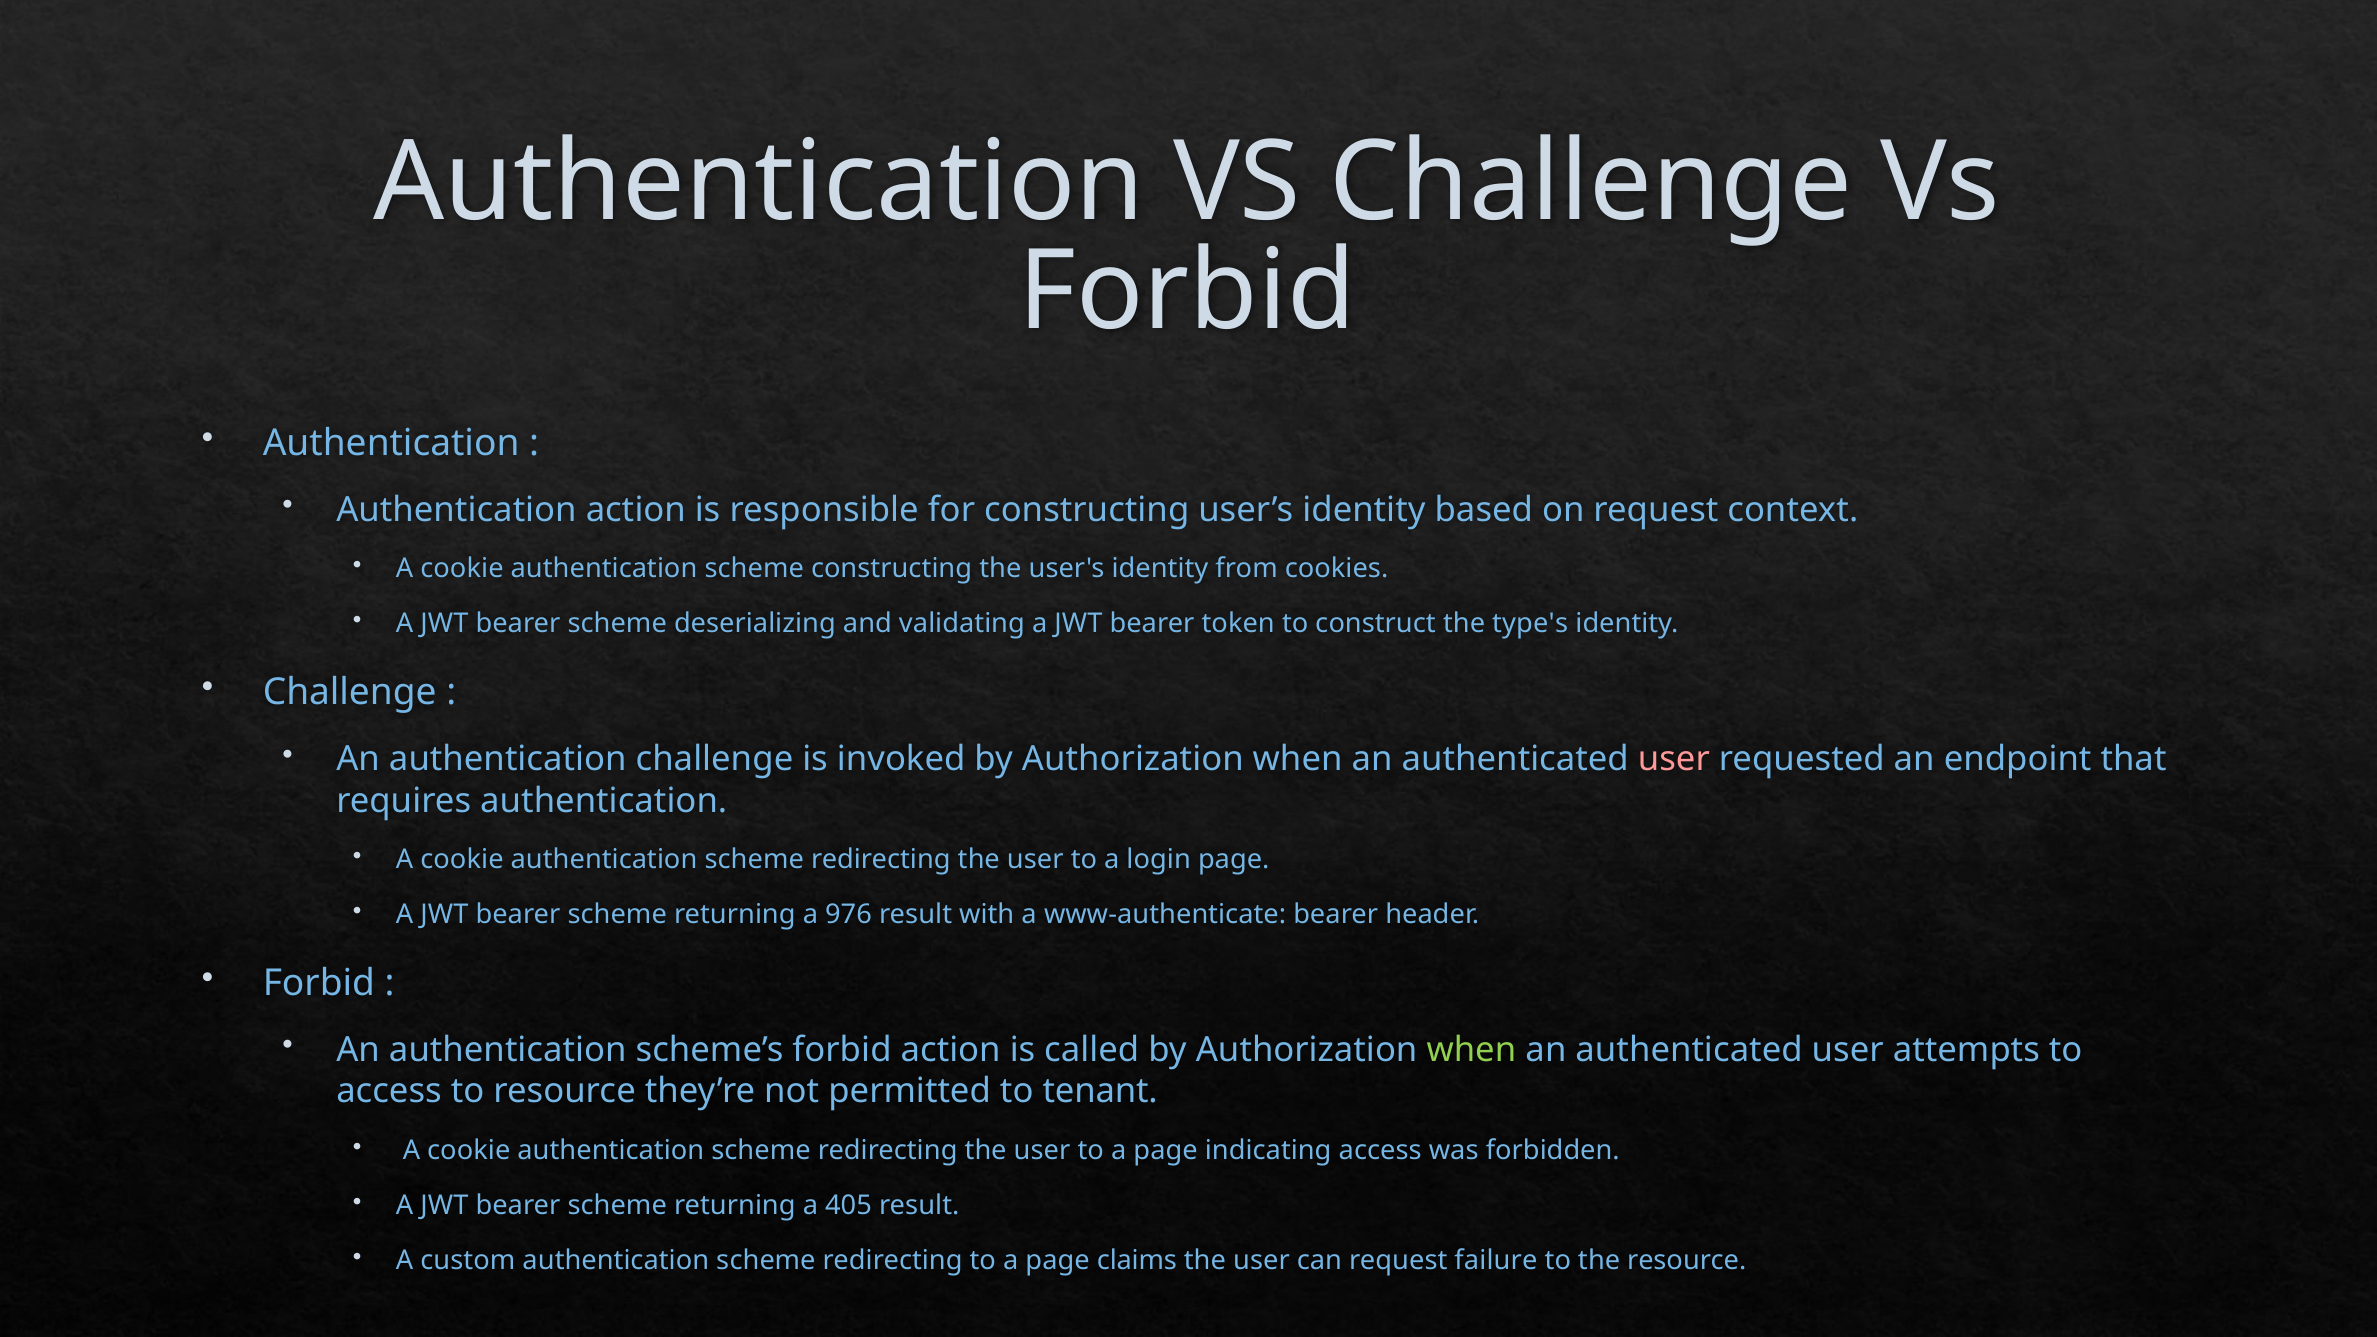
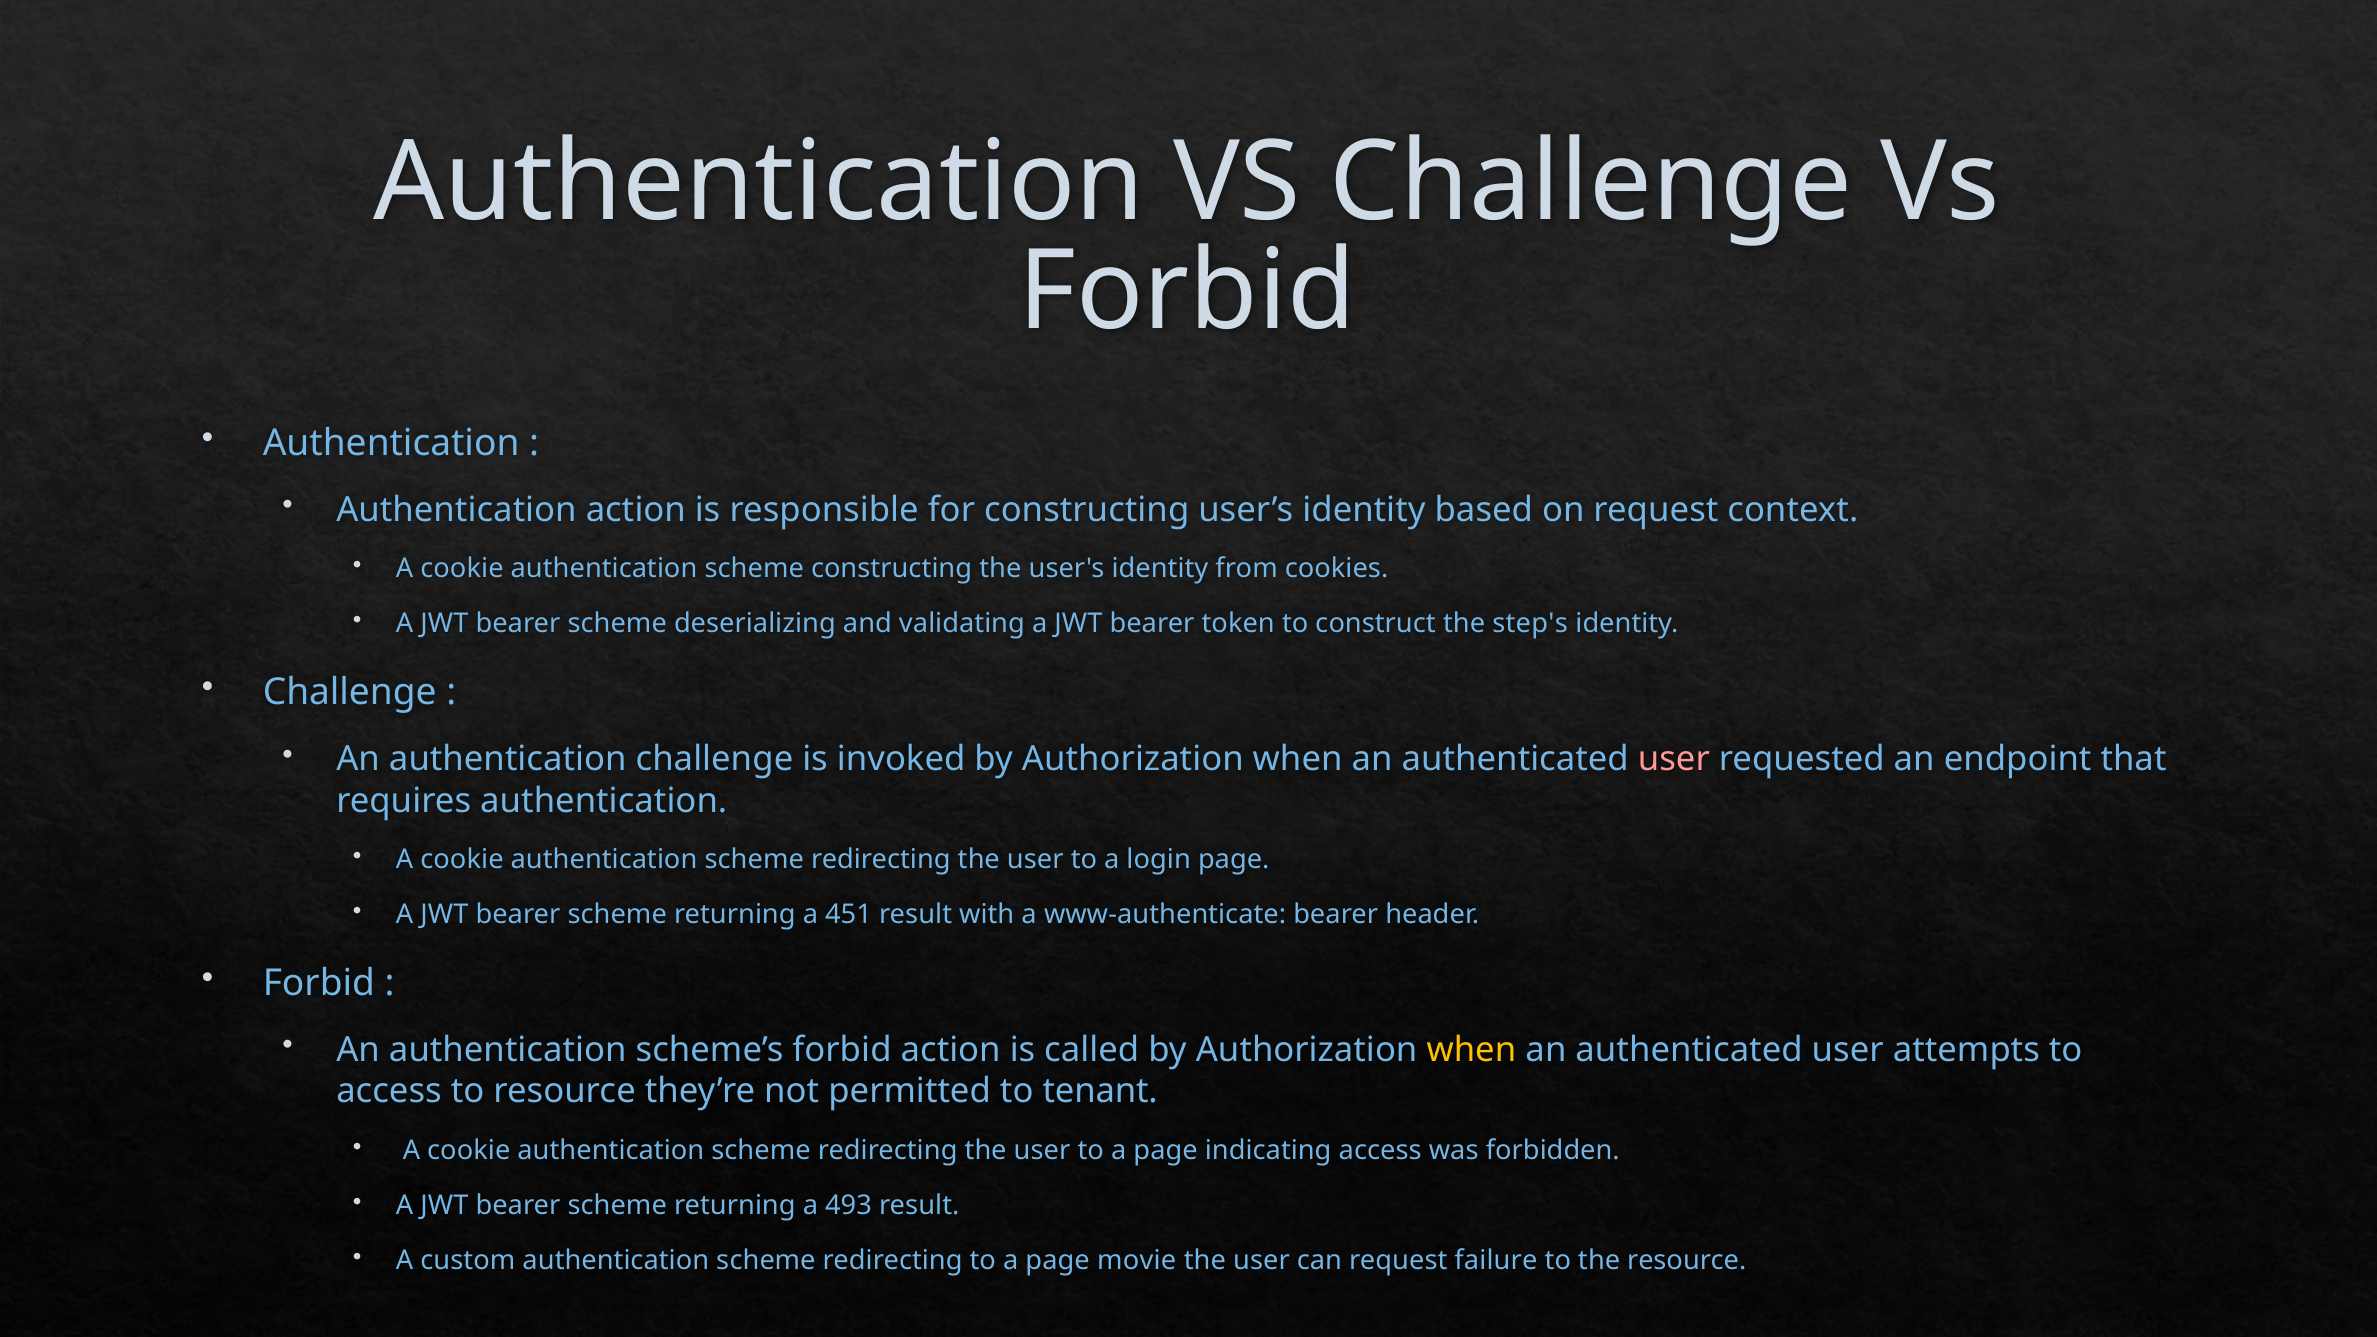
type's: type's -> step's
976: 976 -> 451
when at (1471, 1050) colour: light green -> yellow
405: 405 -> 493
claims: claims -> movie
